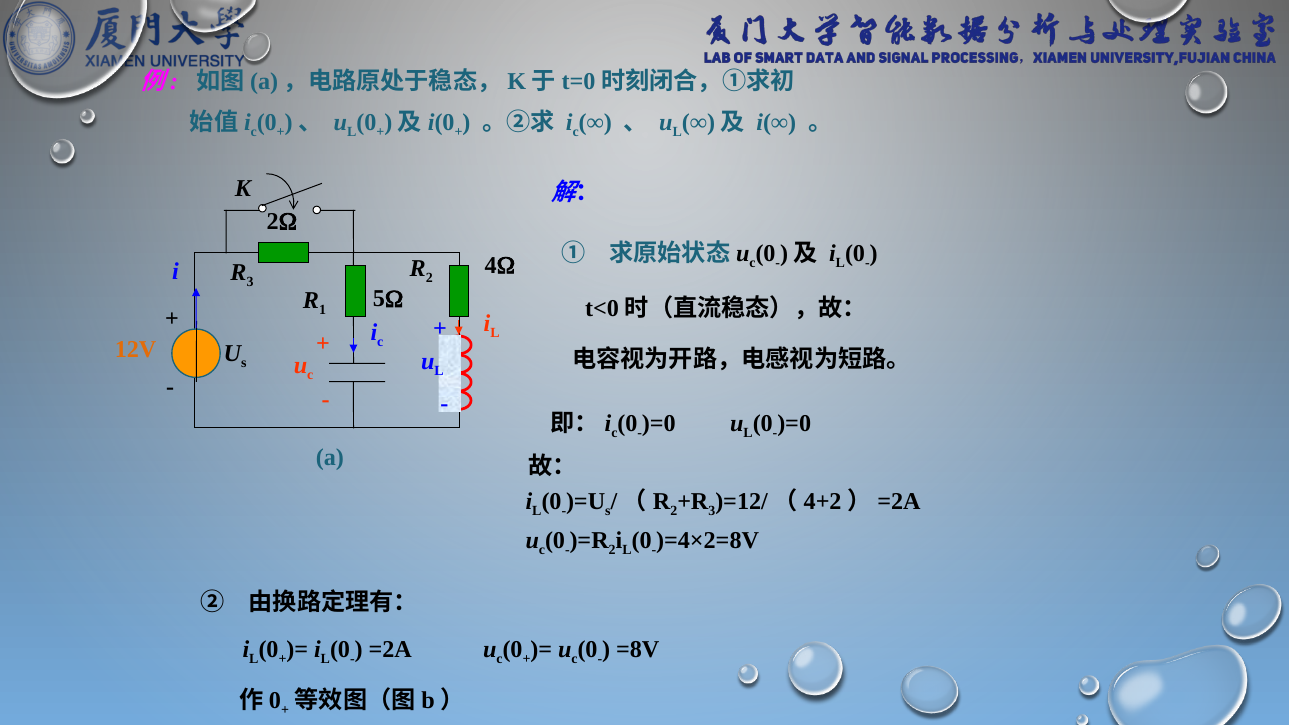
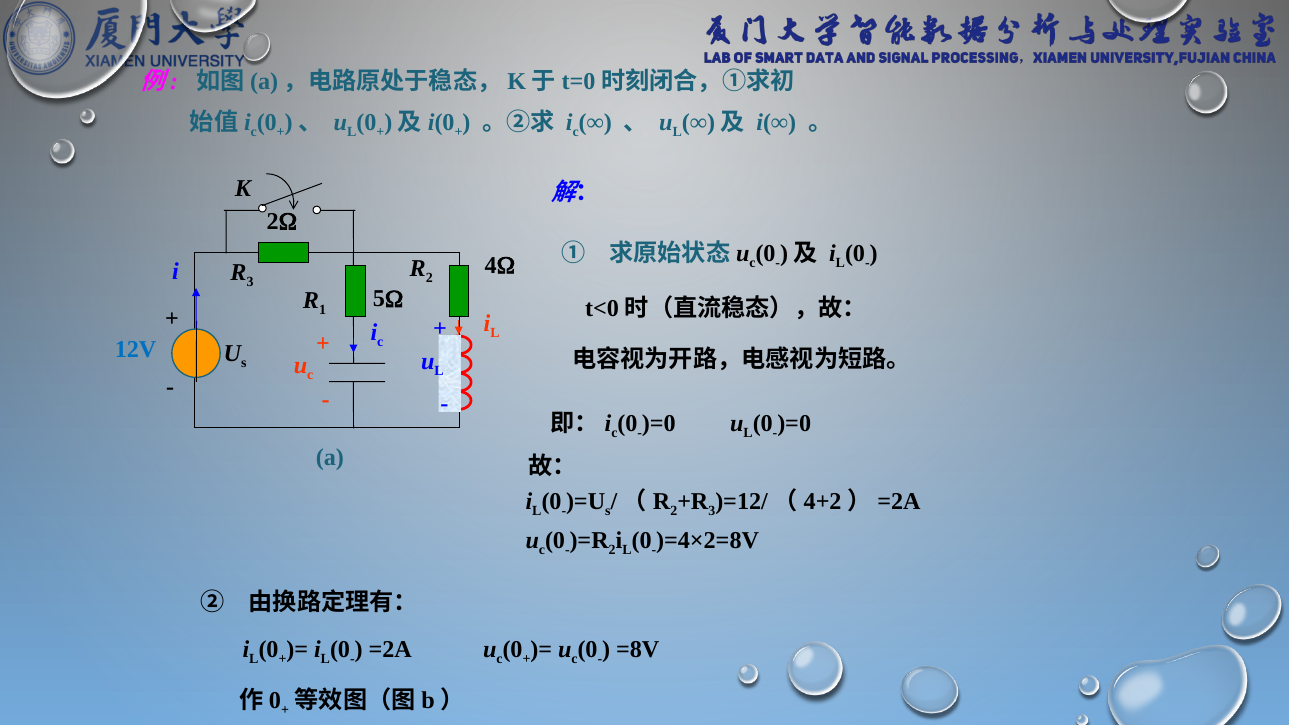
12V colour: orange -> blue
